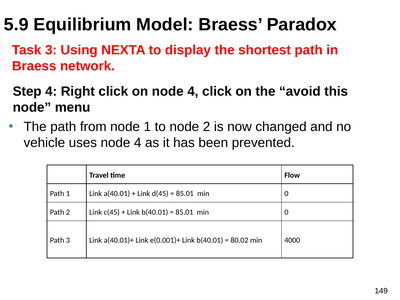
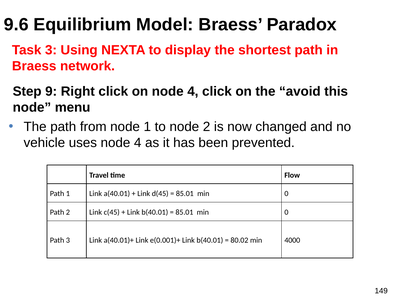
5.9: 5.9 -> 9.6
Step 4: 4 -> 9
